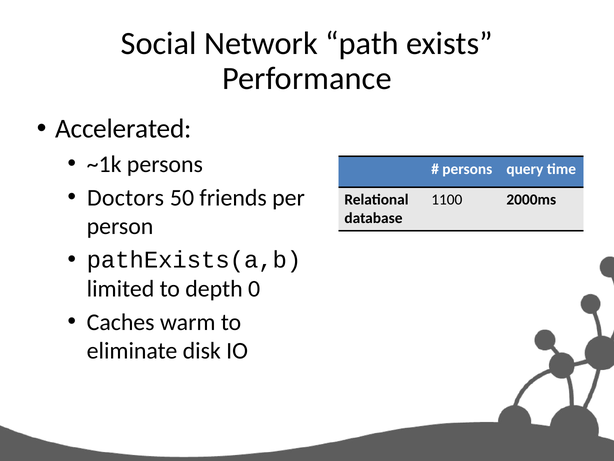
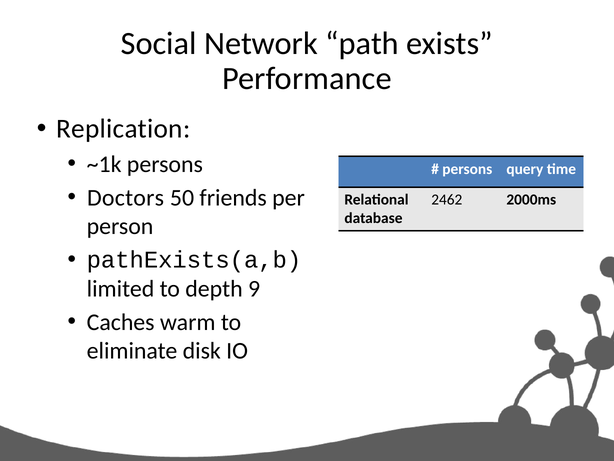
Accelerated: Accelerated -> Replication
1100: 1100 -> 2462
0: 0 -> 9
